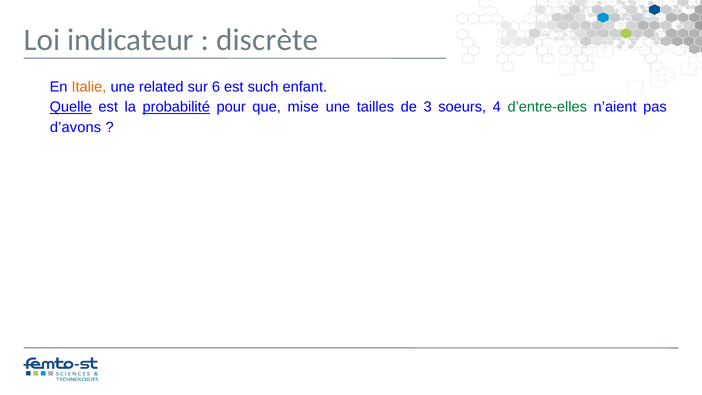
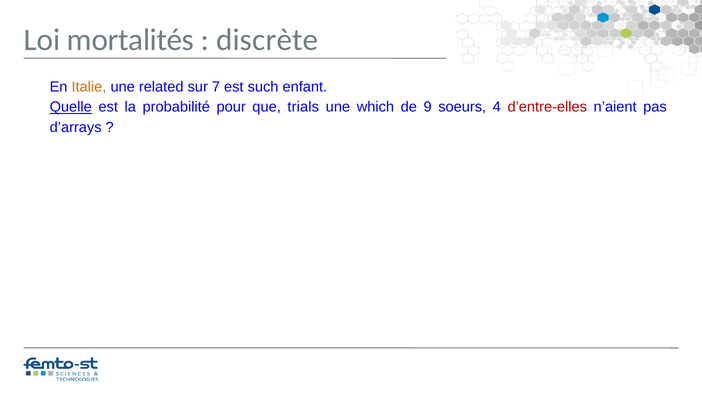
indicateur: indicateur -> mortalités
6: 6 -> 7
probabilité underline: present -> none
mise: mise -> trials
tailles: tailles -> which
3: 3 -> 9
d’entre-elles colour: green -> red
d’avons: d’avons -> d’arrays
